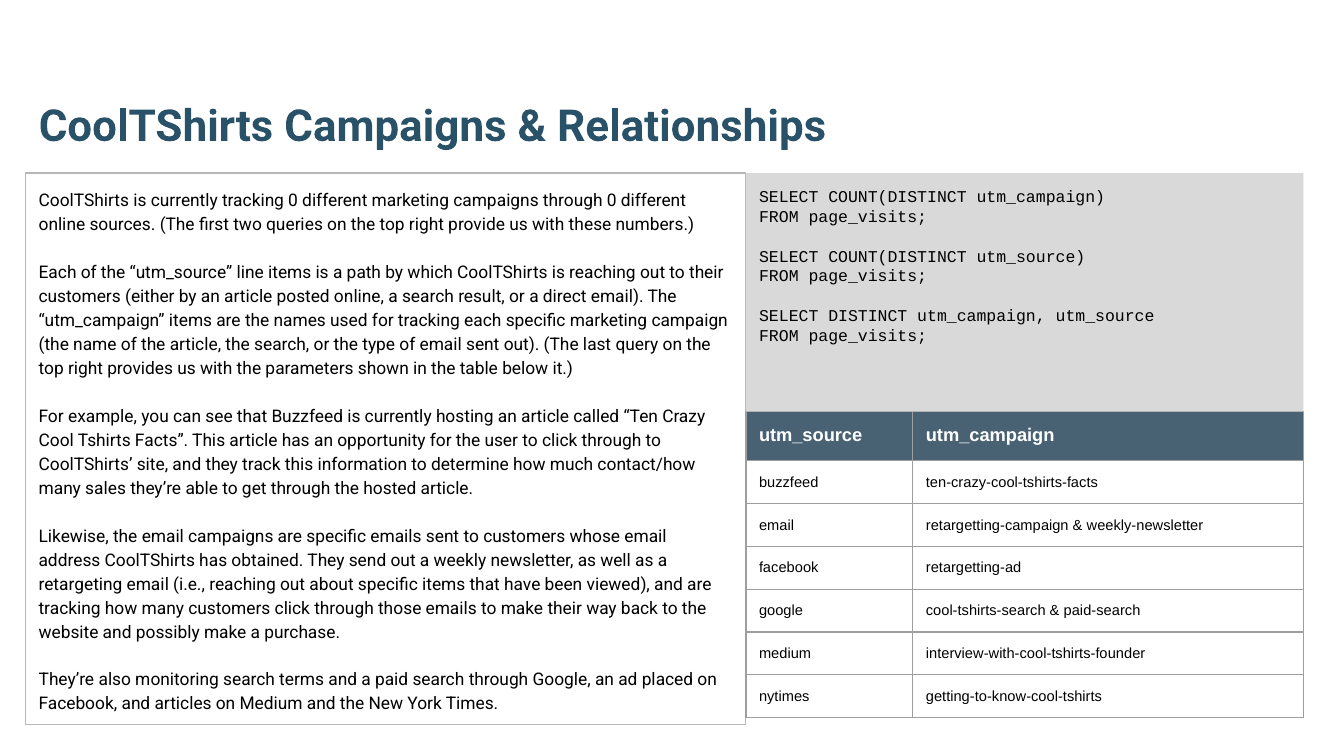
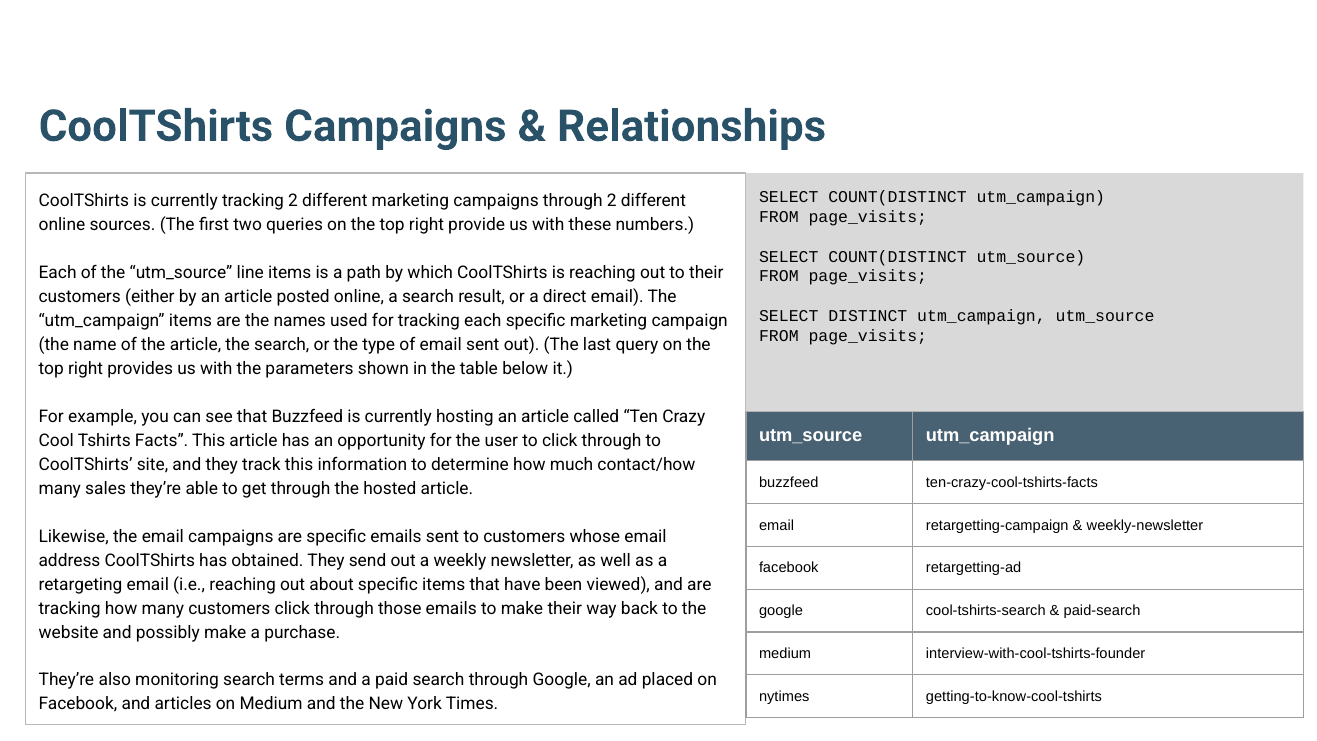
tracking 0: 0 -> 2
through 0: 0 -> 2
